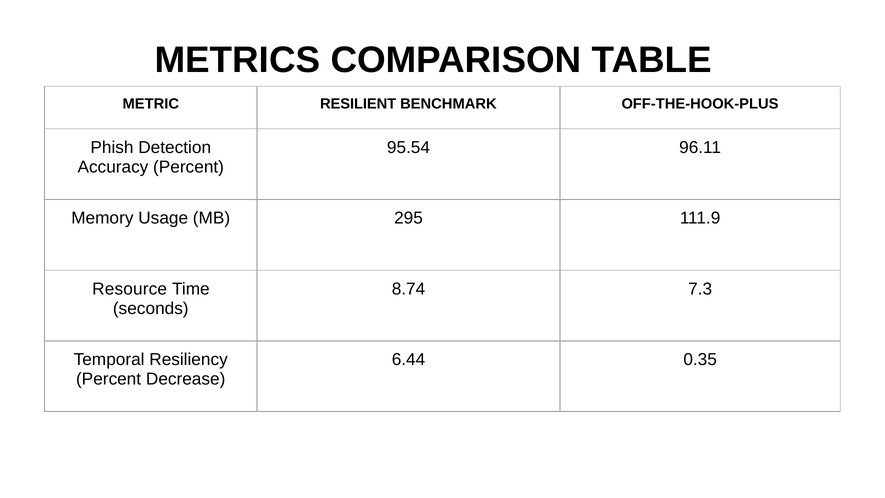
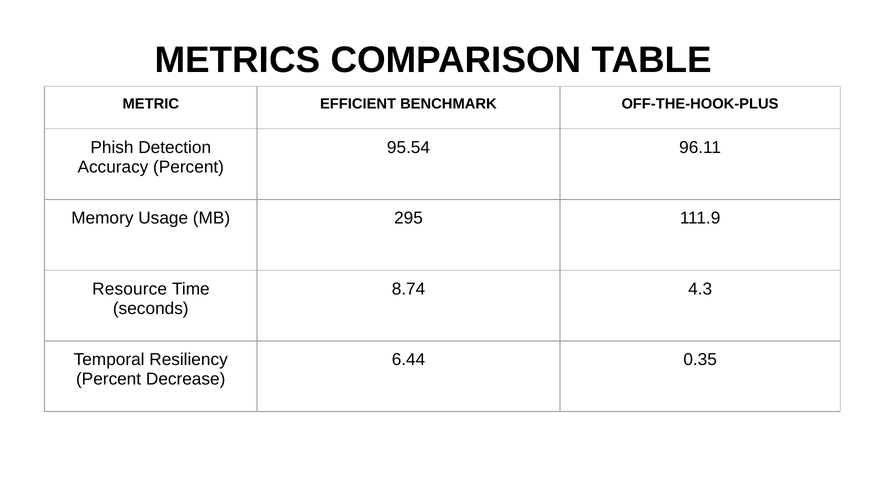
RESILIENT: RESILIENT -> EFFICIENT
7.3: 7.3 -> 4.3
